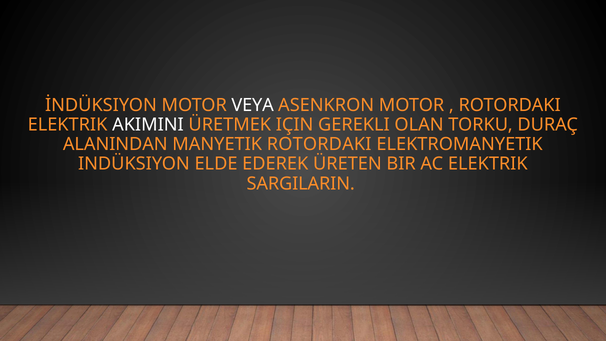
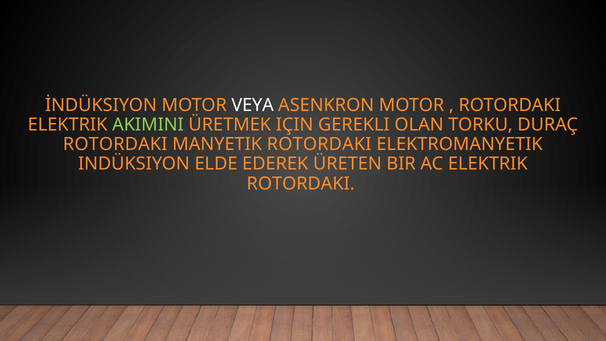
AKIMINI colour: white -> light green
ALANINDAN at (115, 144): ALANINDAN -> ROTORDAKI
SARGILARIN at (301, 183): SARGILARIN -> ROTORDAKI
